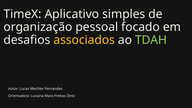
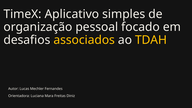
TDAH colour: light green -> yellow
